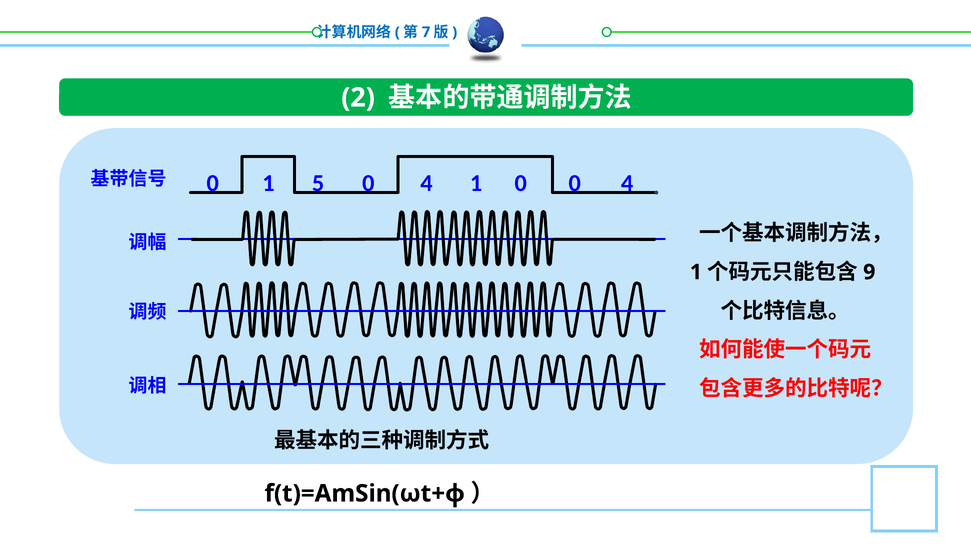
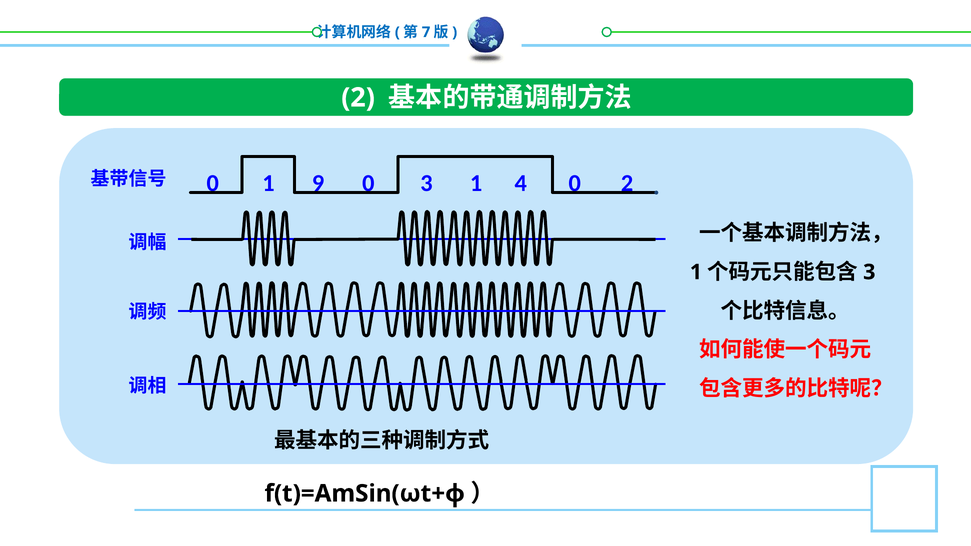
5: 5 -> 9
4 at (426, 183): 4 -> 3
1 0: 0 -> 4
4 at (627, 183): 4 -> 2
9 at (869, 272): 9 -> 3
